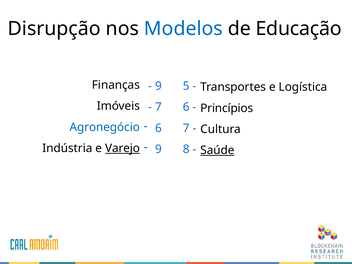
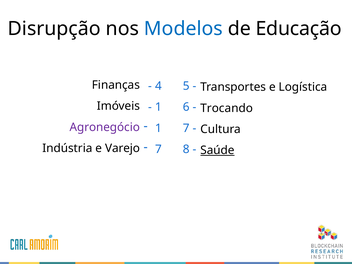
9 at (158, 86): 9 -> 4
7 at (158, 107): 7 -> 1
Princípios: Princípios -> Trocando
6 at (158, 128): 6 -> 1
Agronegócio colour: blue -> purple
9 at (158, 149): 9 -> 7
Varejo underline: present -> none
